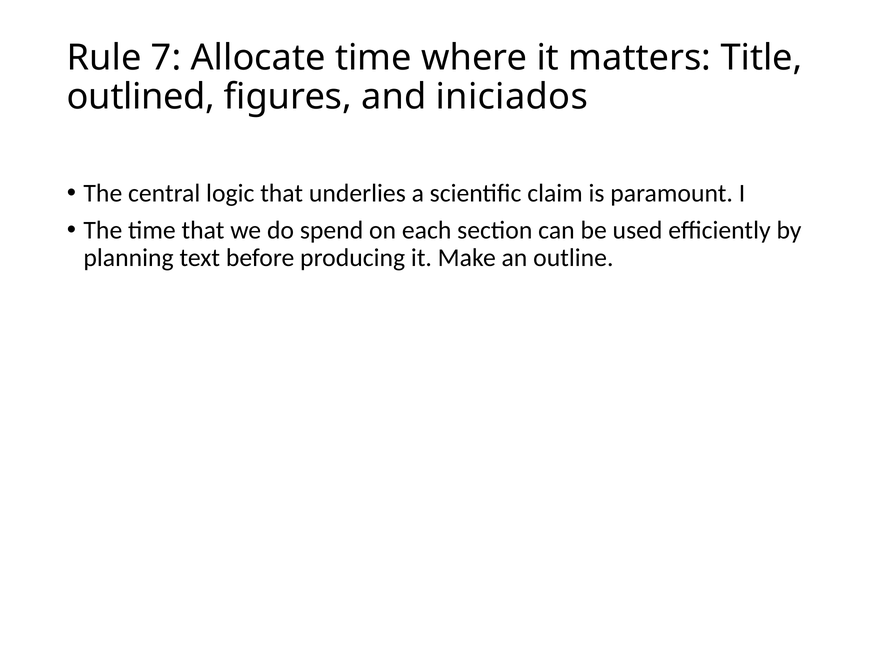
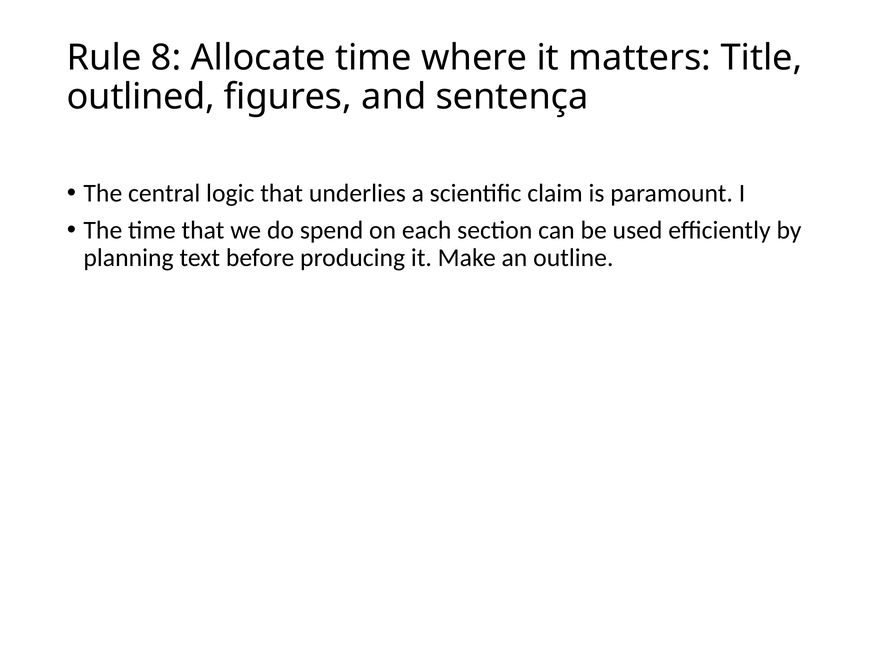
7: 7 -> 8
iniciados: iniciados -> sentença
